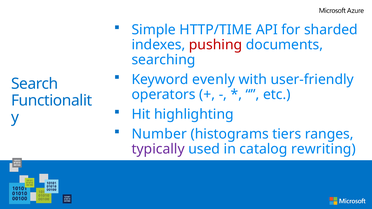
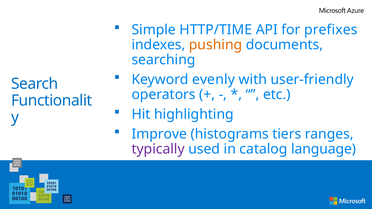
sharded: sharded -> prefixes
pushing colour: red -> orange
Number: Number -> Improve
rewriting: rewriting -> language
